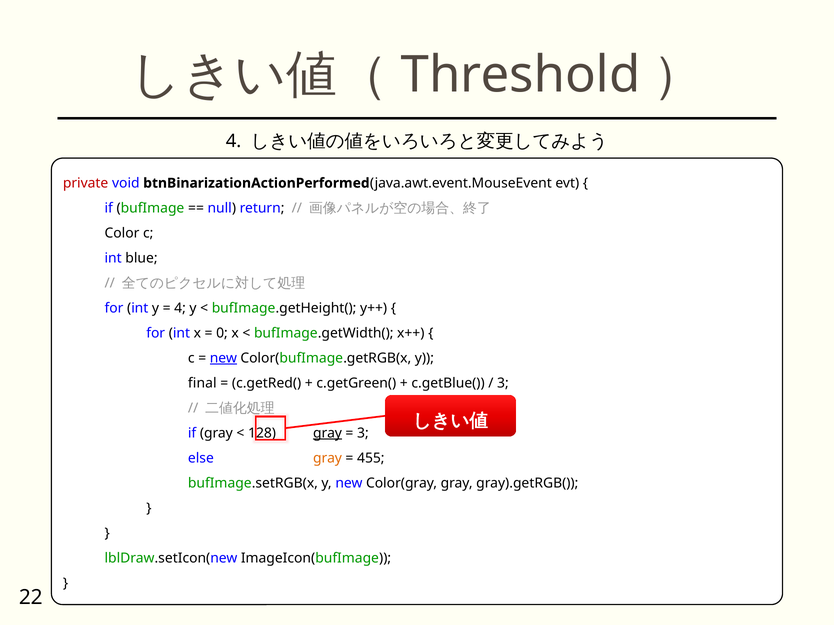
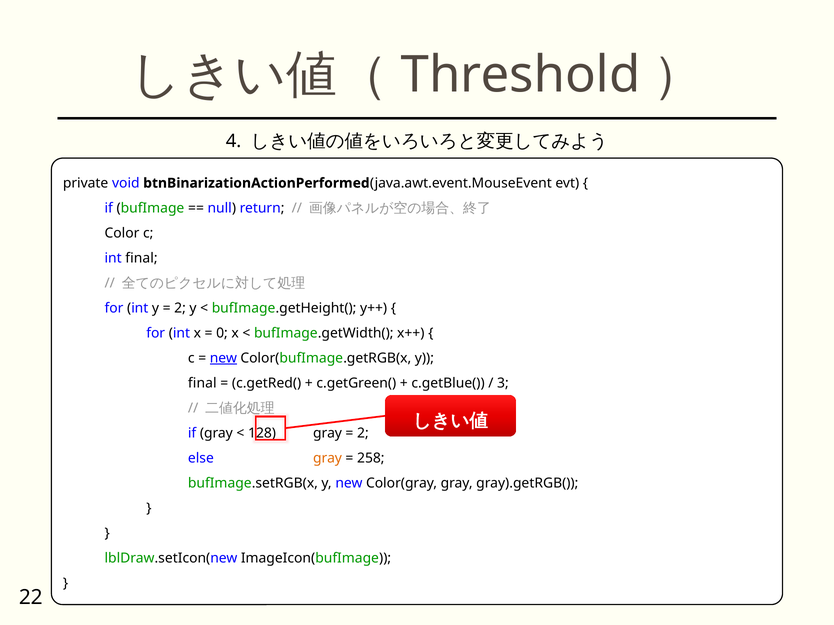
private colour: red -> black
int blue: blue -> final
4 at (180, 308): 4 -> 2
gray at (327, 433) underline: present -> none
3 at (363, 433): 3 -> 2
455: 455 -> 258
